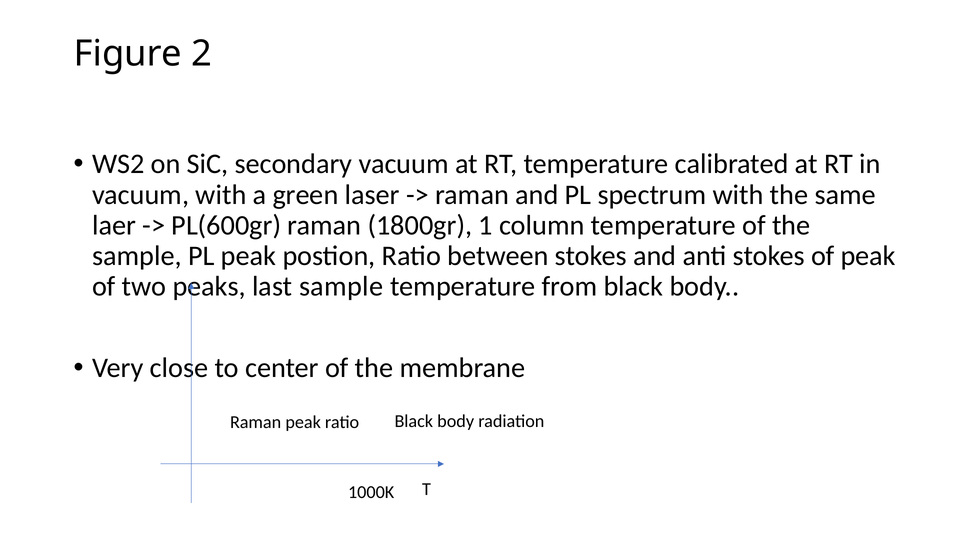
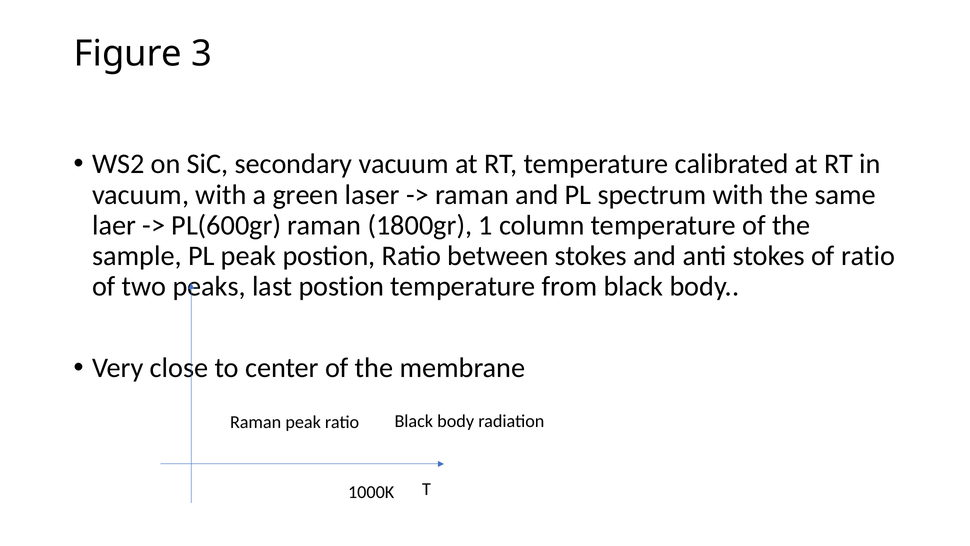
2: 2 -> 3
of peak: peak -> ratio
last sample: sample -> postion
